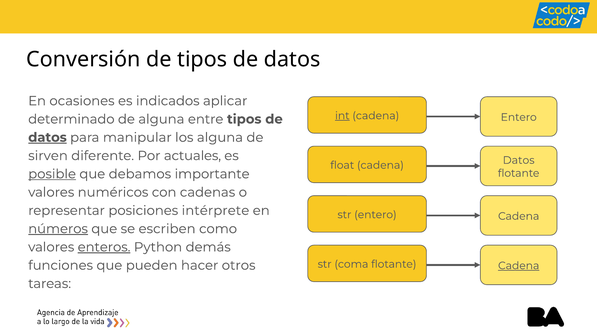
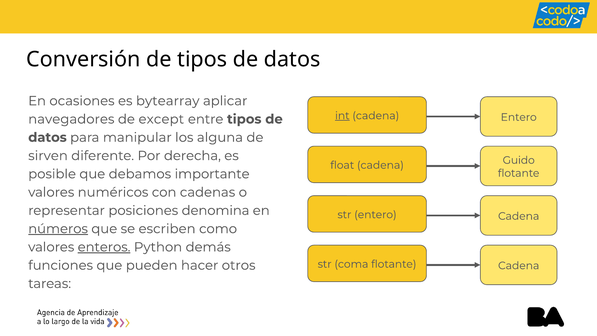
indicados: indicados -> bytearray
determinado: determinado -> navegadores
de alguna: alguna -> except
datos at (47, 137) underline: present -> none
actuales: actuales -> derecha
Datos at (519, 160): Datos -> Guido
posible underline: present -> none
intérprete: intérprete -> denomina
Cadena at (519, 266) underline: present -> none
